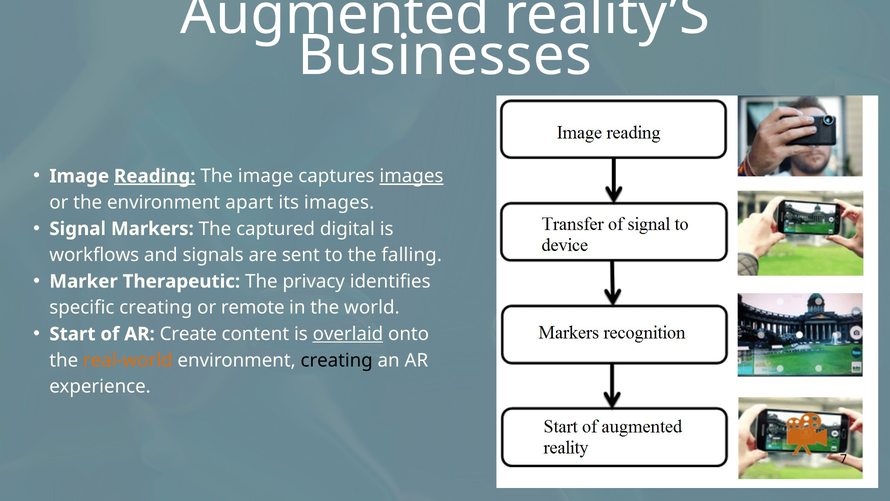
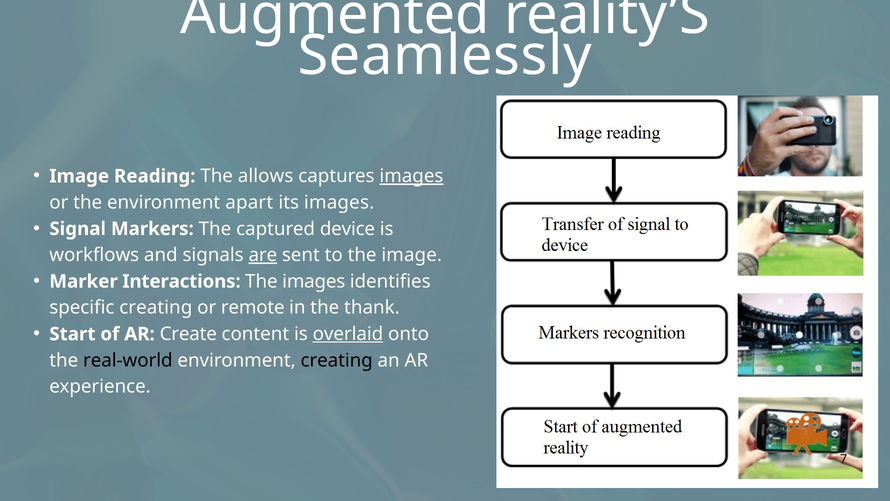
Businesses: Businesses -> Seamlessly
Reading underline: present -> none
The image: image -> allows
digital: digital -> device
are underline: none -> present
the falling: falling -> image
Therapeutic: Therapeutic -> Interactions
The privacy: privacy -> images
world: world -> thank
real-world colour: orange -> black
